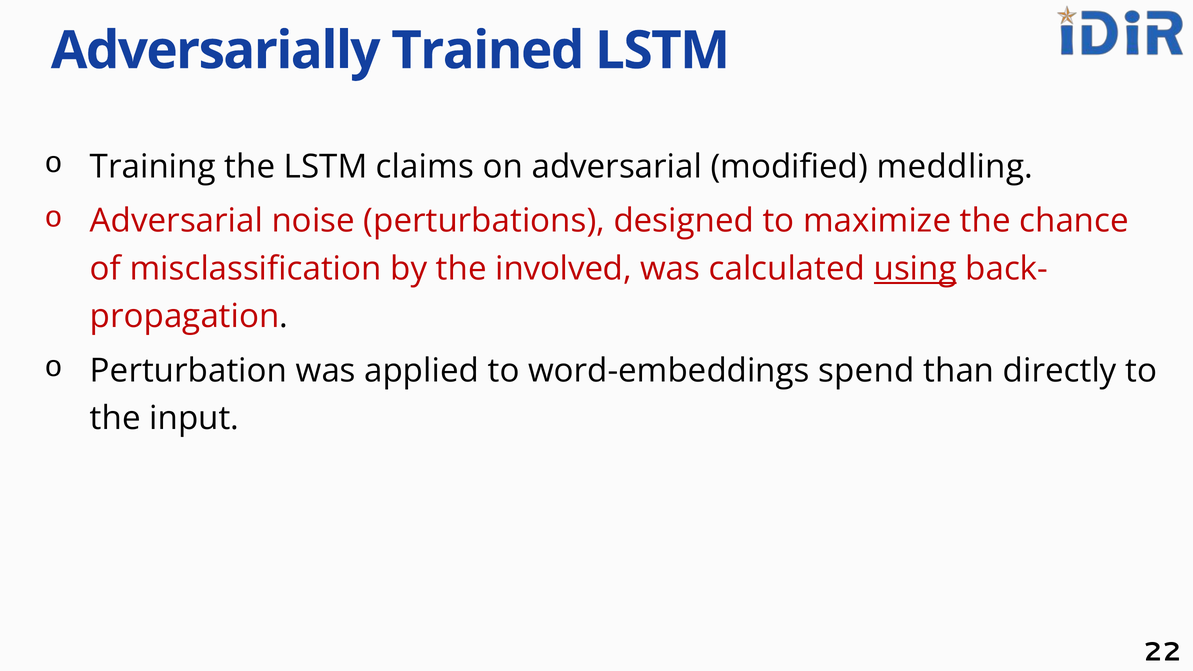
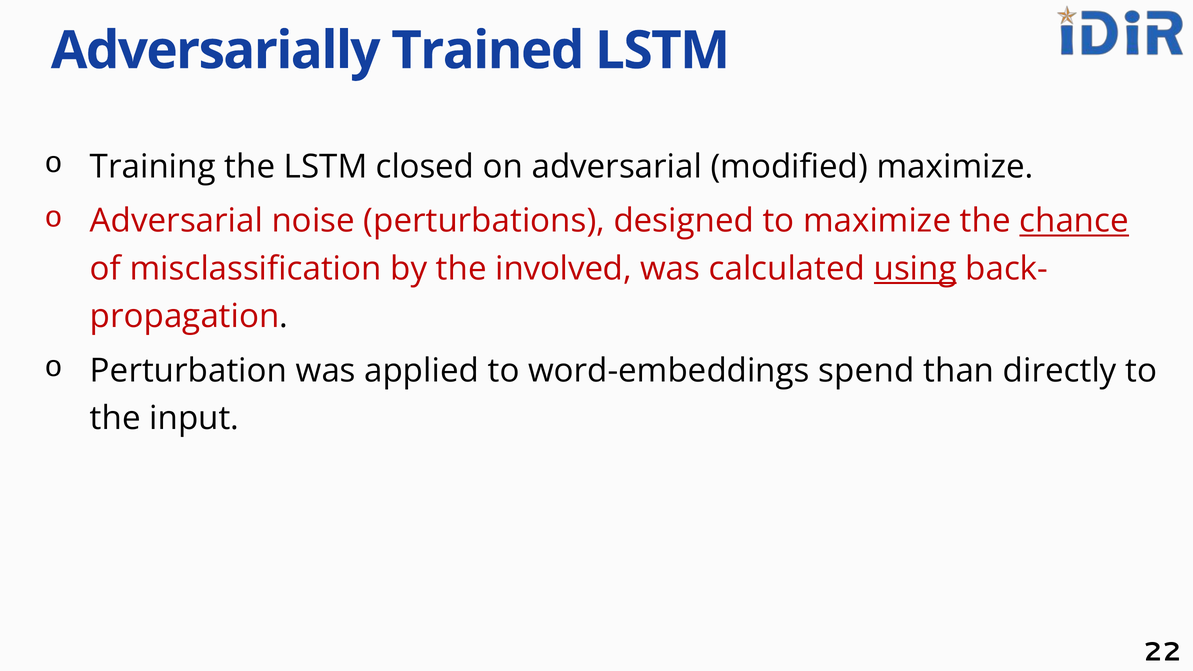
claims: claims -> closed
modified meddling: meddling -> maximize
chance underline: none -> present
